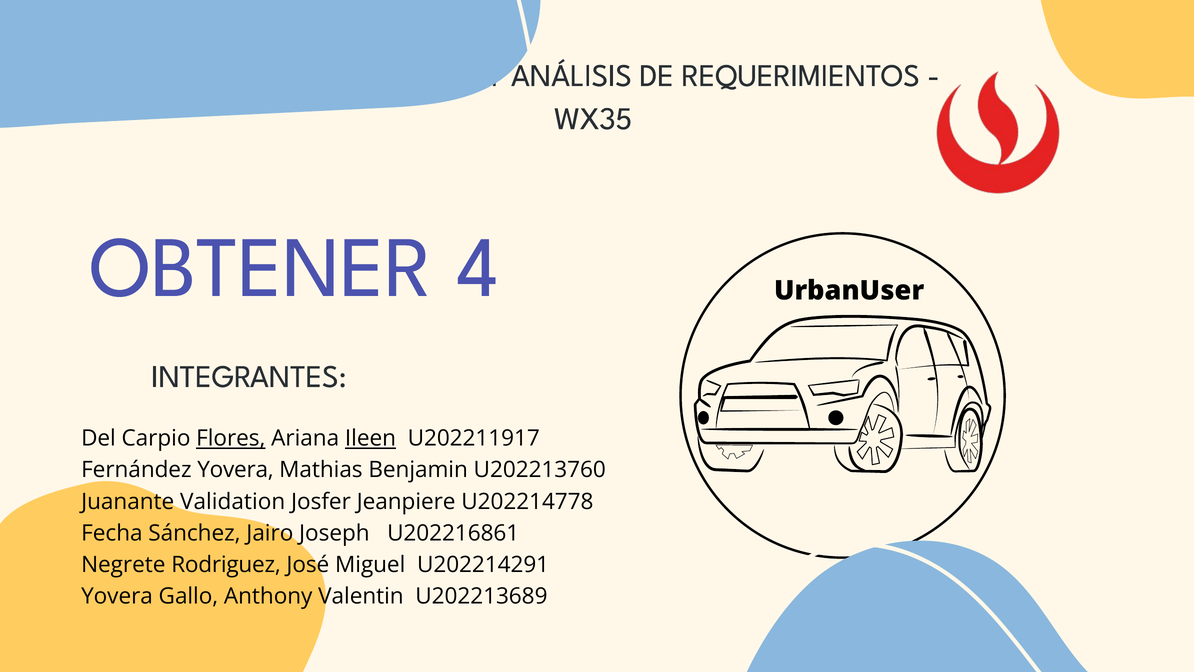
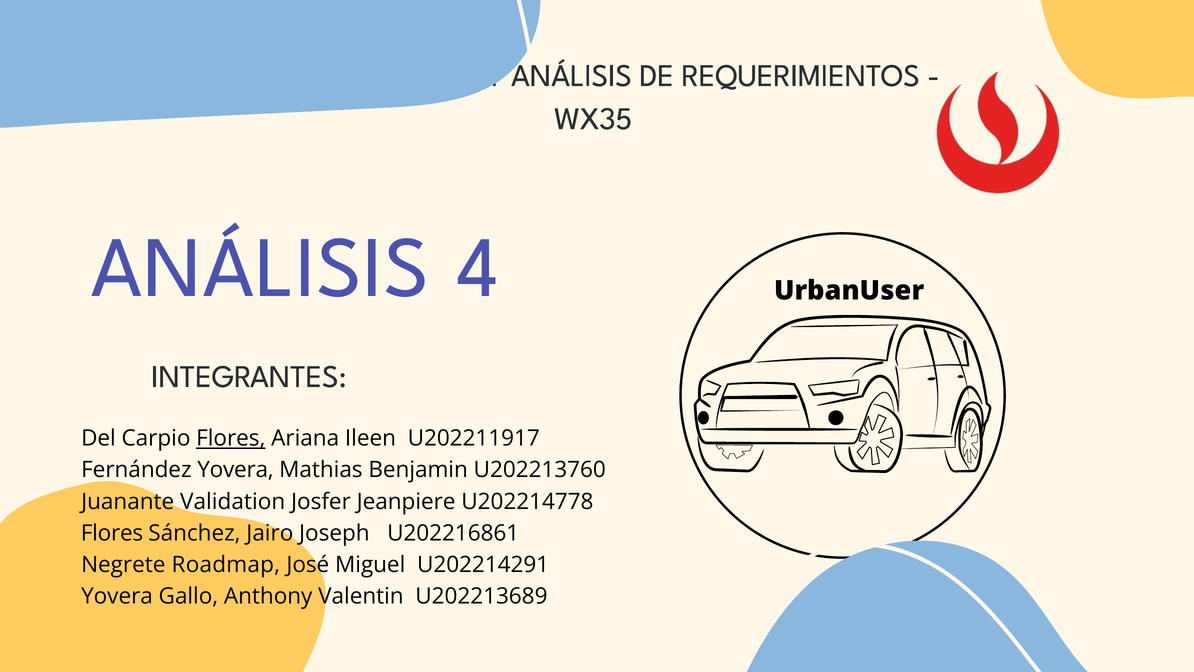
OBTENER at (261, 267): OBTENER -> ANÁLISIS
Ileen underline: present -> none
Fecha at (112, 533): Fecha -> Flores
Rodriguez: Rodriguez -> Roadmap
